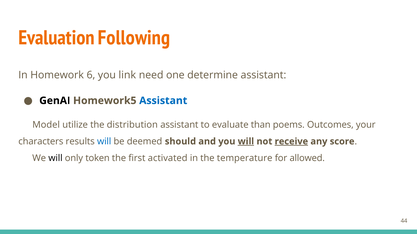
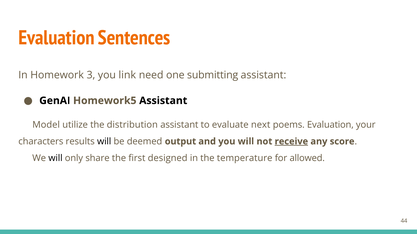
Following: Following -> Sentences
6: 6 -> 3
determine: determine -> submitting
Assistant at (163, 101) colour: blue -> black
than: than -> next
poems Outcomes: Outcomes -> Evaluation
will at (104, 142) colour: blue -> black
should: should -> output
will at (246, 142) underline: present -> none
token: token -> share
activated: activated -> designed
